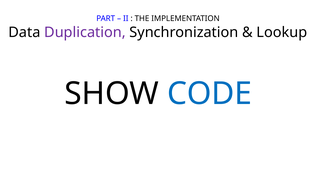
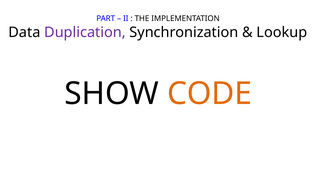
CODE colour: blue -> orange
